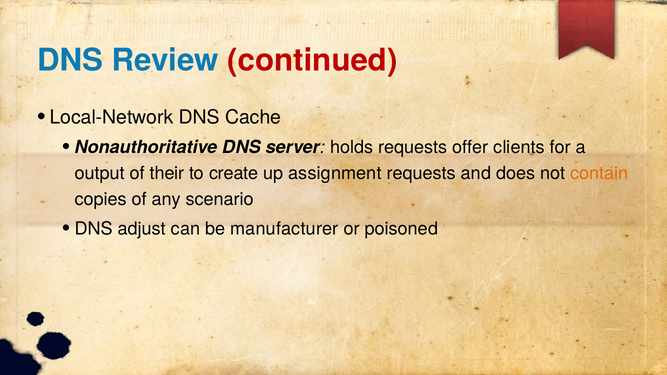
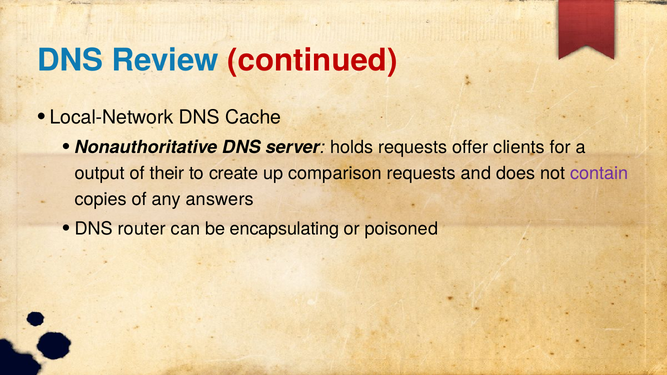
assignment: assignment -> comparison
contain colour: orange -> purple
scenario: scenario -> answers
adjust: adjust -> router
manufacturer: manufacturer -> encapsulating
